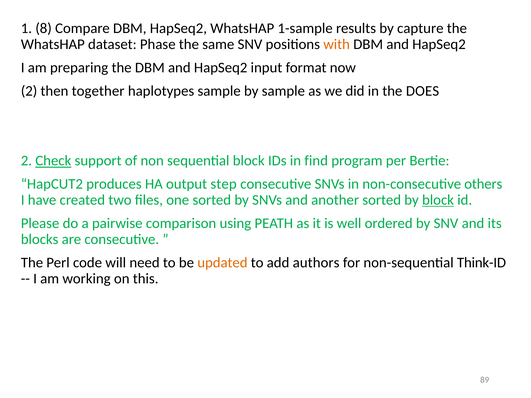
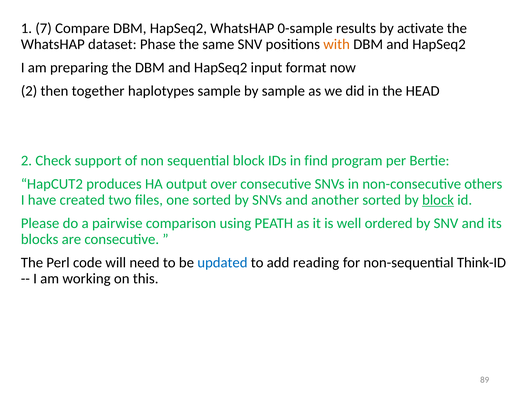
8: 8 -> 7
1-sample: 1-sample -> 0-sample
capture: capture -> activate
DOES: DOES -> HEAD
Check underline: present -> none
step: step -> over
updated colour: orange -> blue
authors: authors -> reading
